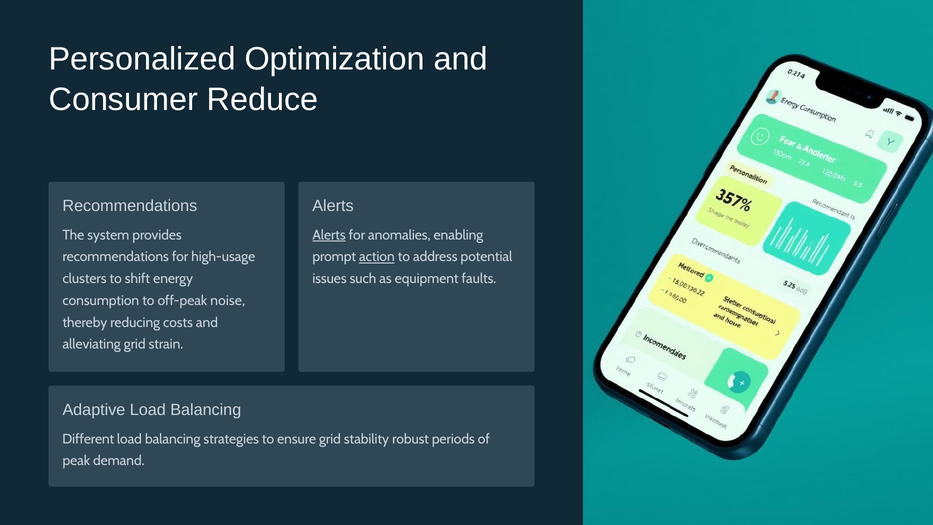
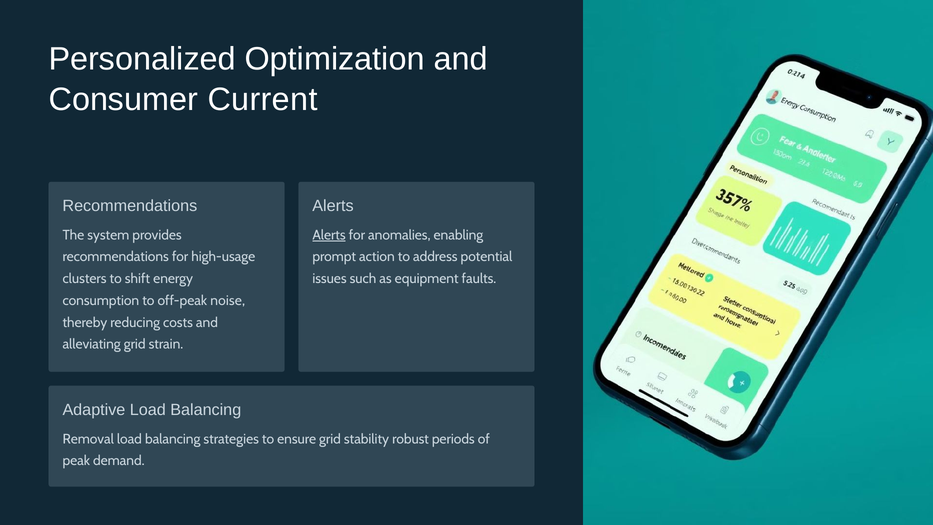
Reduce: Reduce -> Current
action underline: present -> none
Different: Different -> Removal
